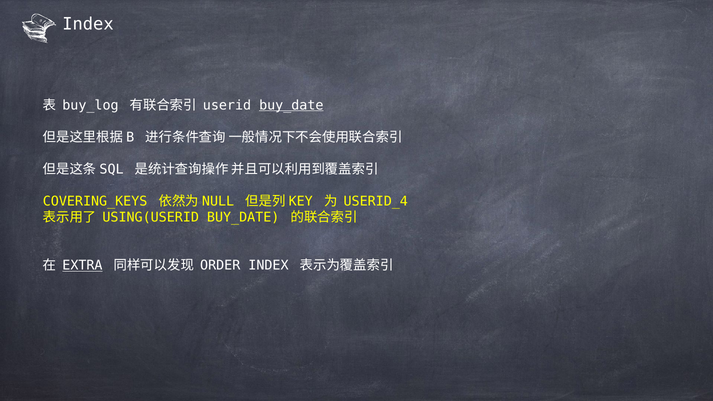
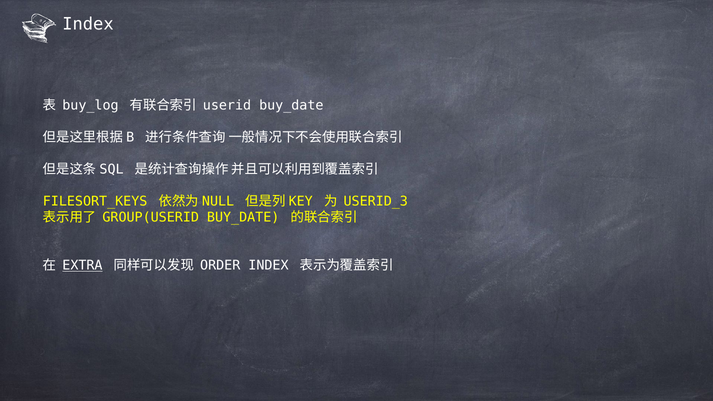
buy_date at (291, 105) underline: present -> none
COVERING_KEYS: COVERING_KEYS -> FILESORT_KEYS
USERID_4: USERID_4 -> USERID_3
USING(USERID: USING(USERID -> GROUP(USERID
